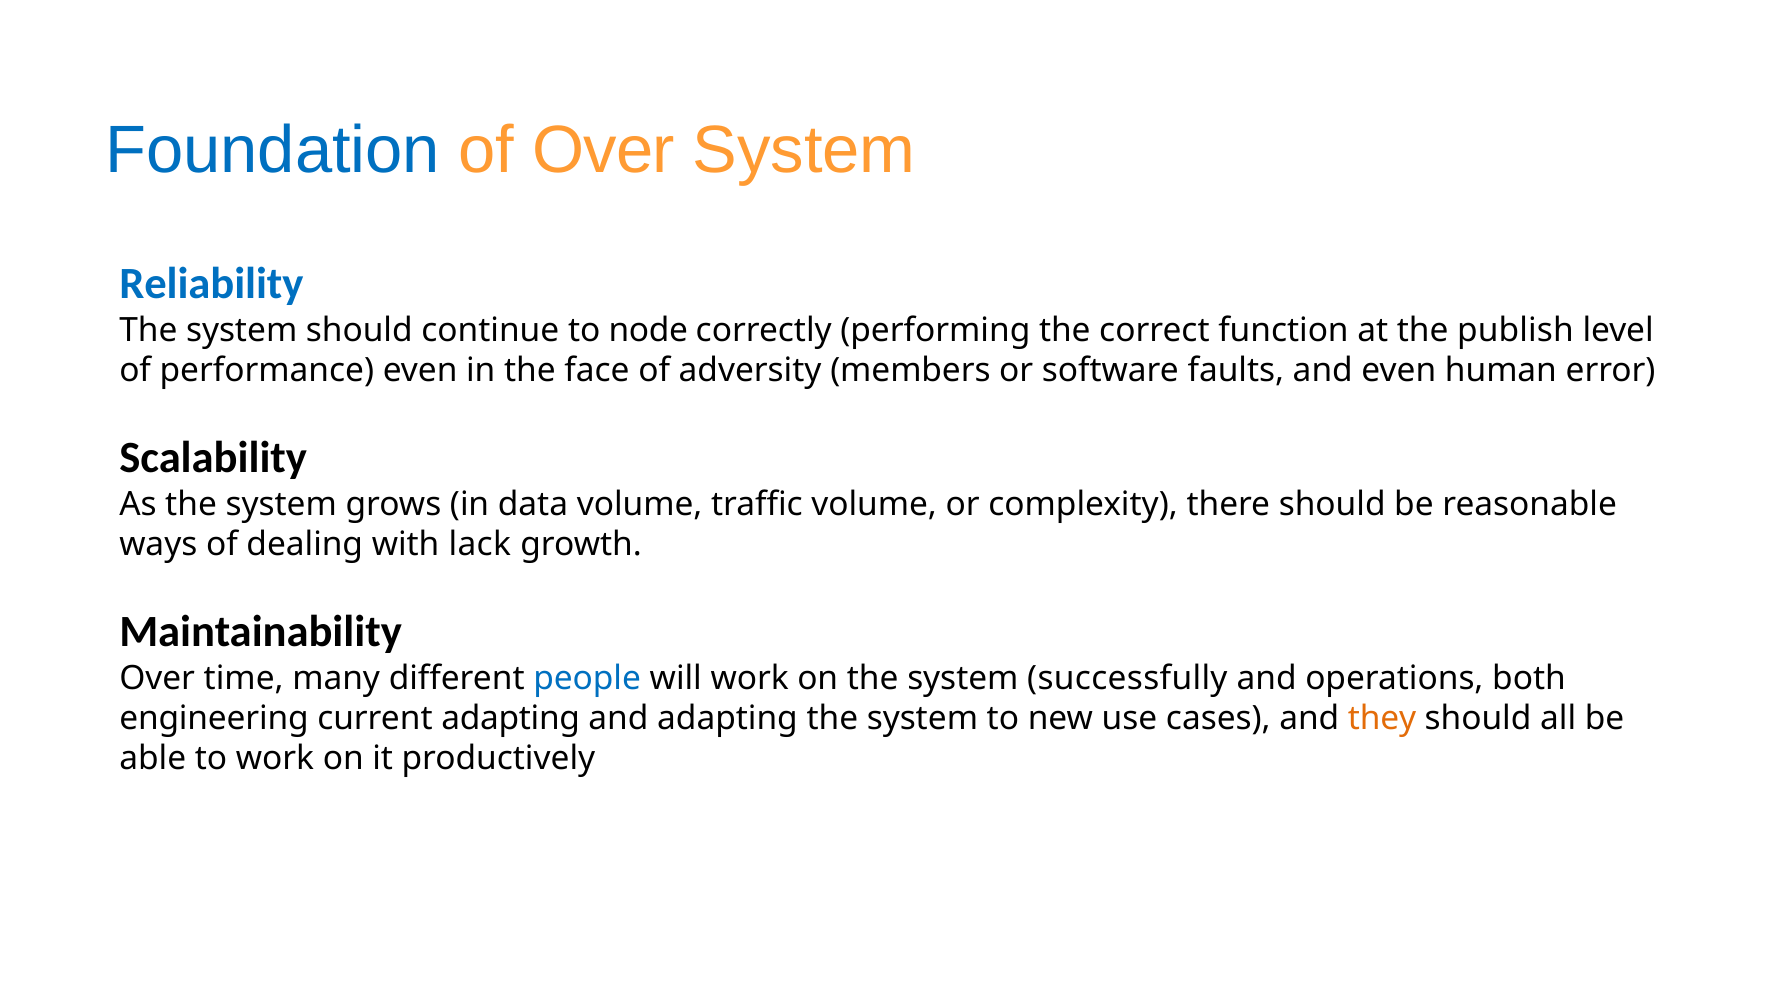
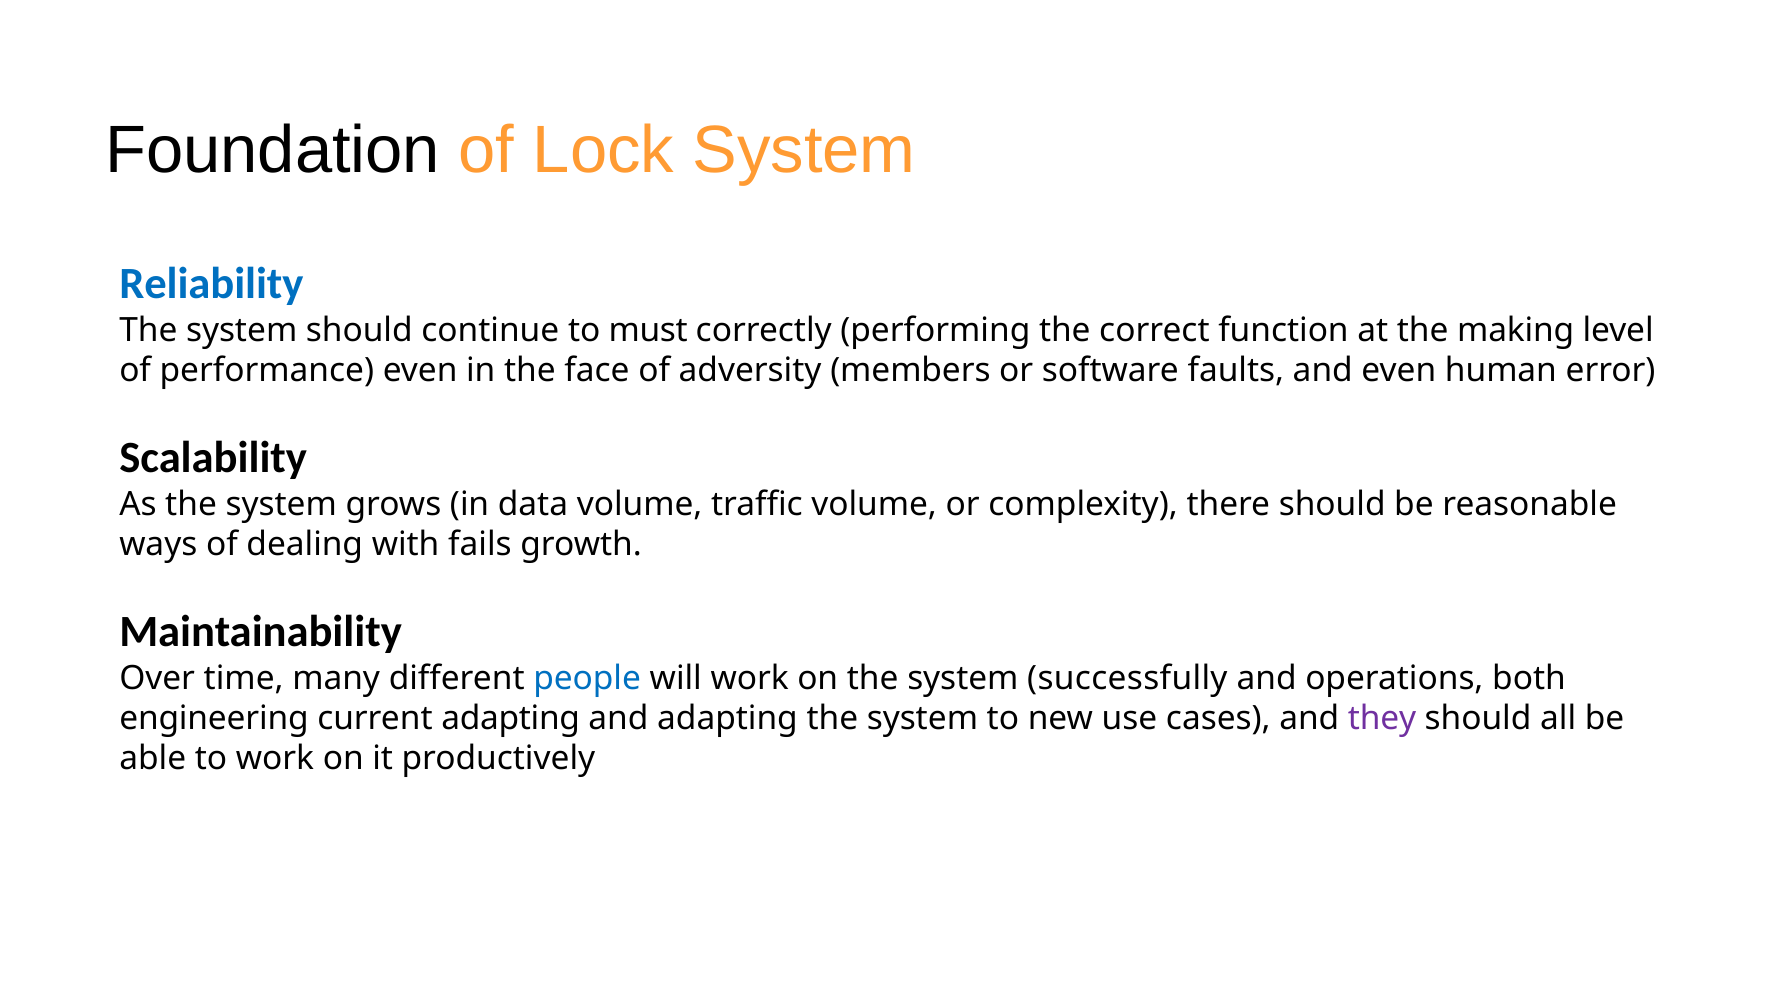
Foundation colour: blue -> black
of Over: Over -> Lock
node: node -> must
publish: publish -> making
lack: lack -> fails
they colour: orange -> purple
